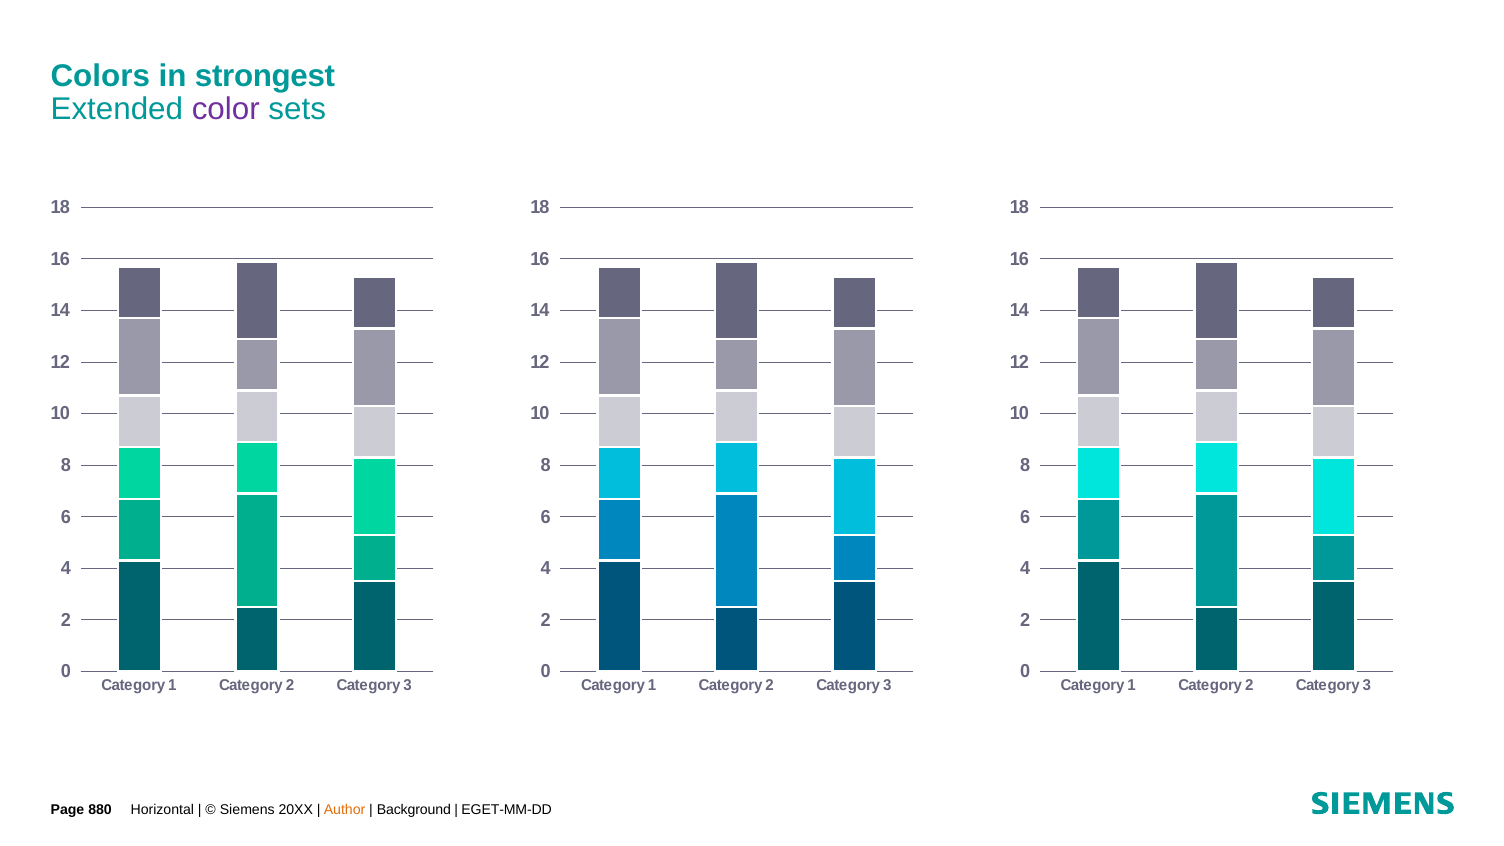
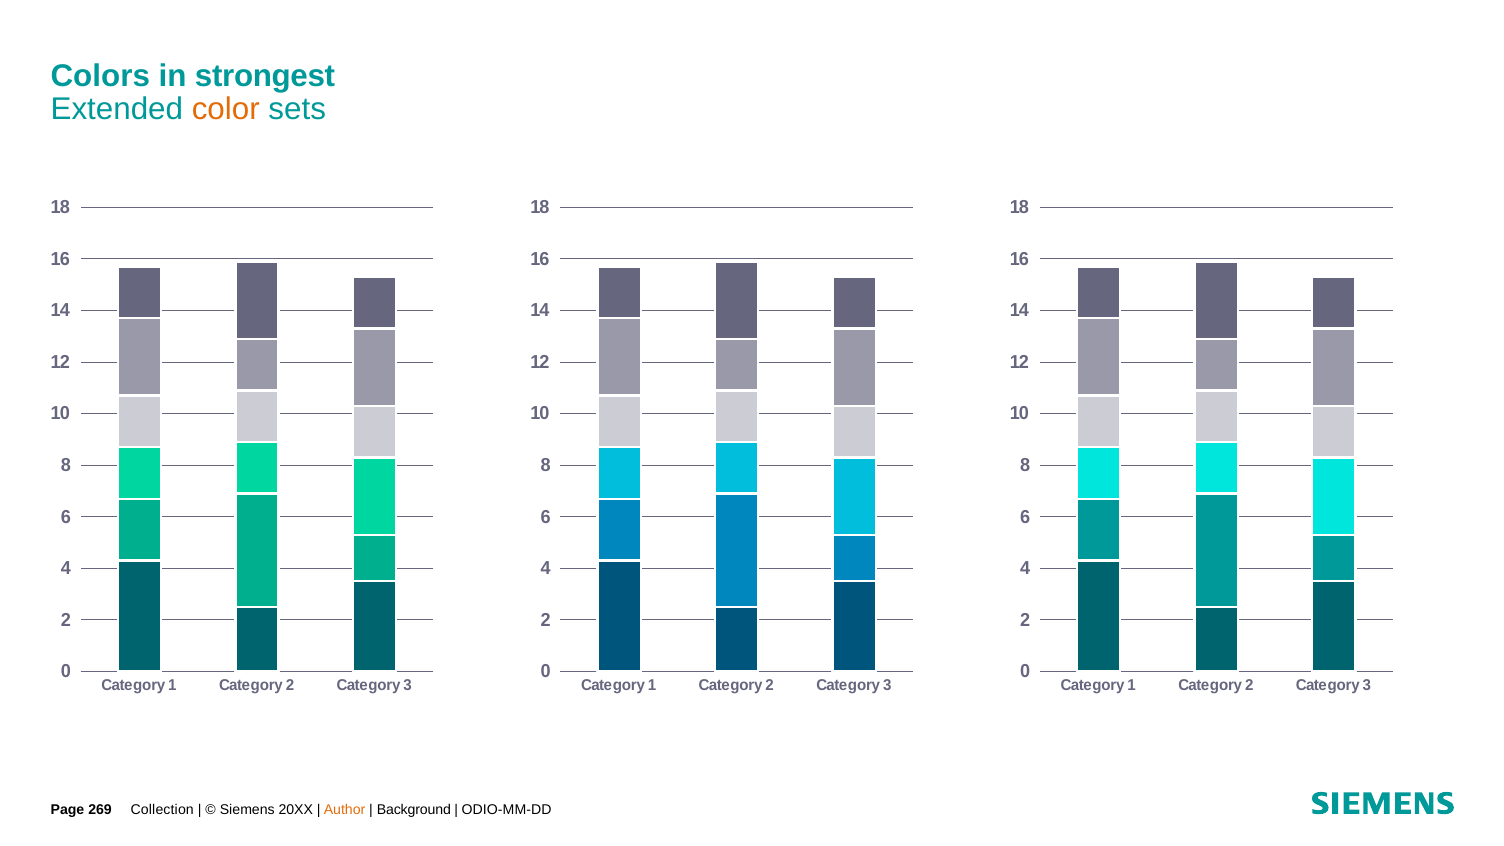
color colour: purple -> orange
880: 880 -> 269
Horizontal: Horizontal -> Collection
EGET-MM-DD: EGET-MM-DD -> ODIO-MM-DD
